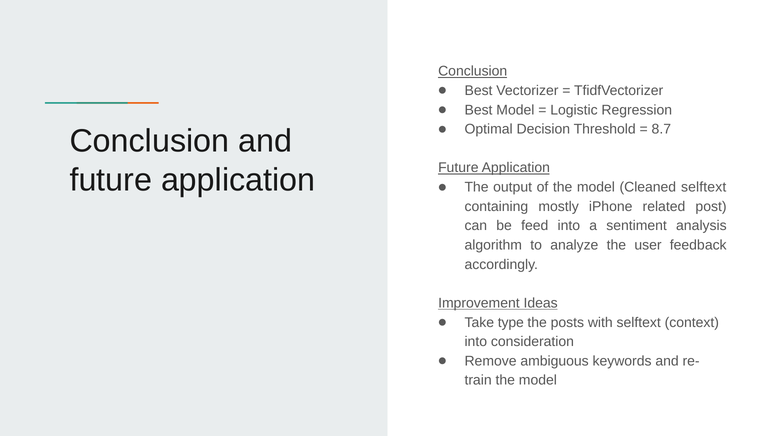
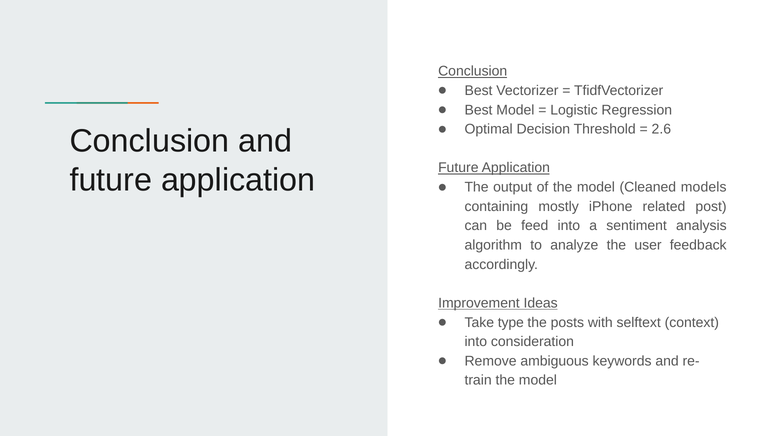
8.7: 8.7 -> 2.6
Cleaned selftext: selftext -> models
